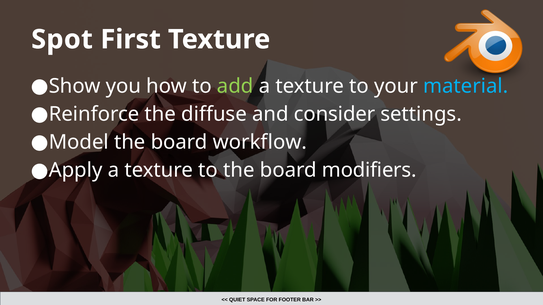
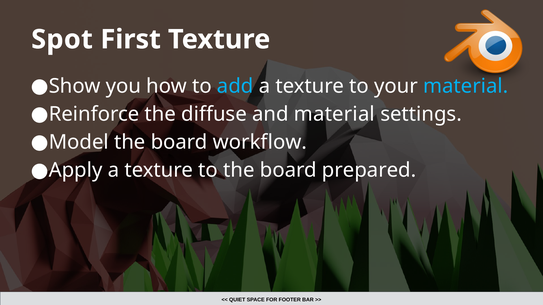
add colour: light green -> light blue
and consider: consider -> material
modifiers: modifiers -> prepared
